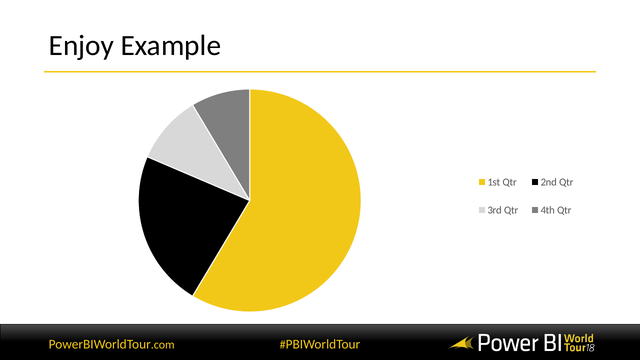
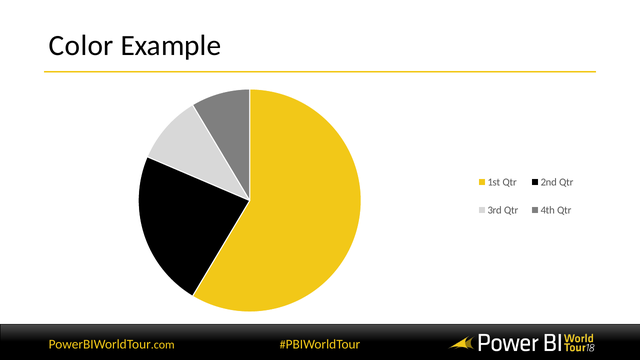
Enjoy: Enjoy -> Color
